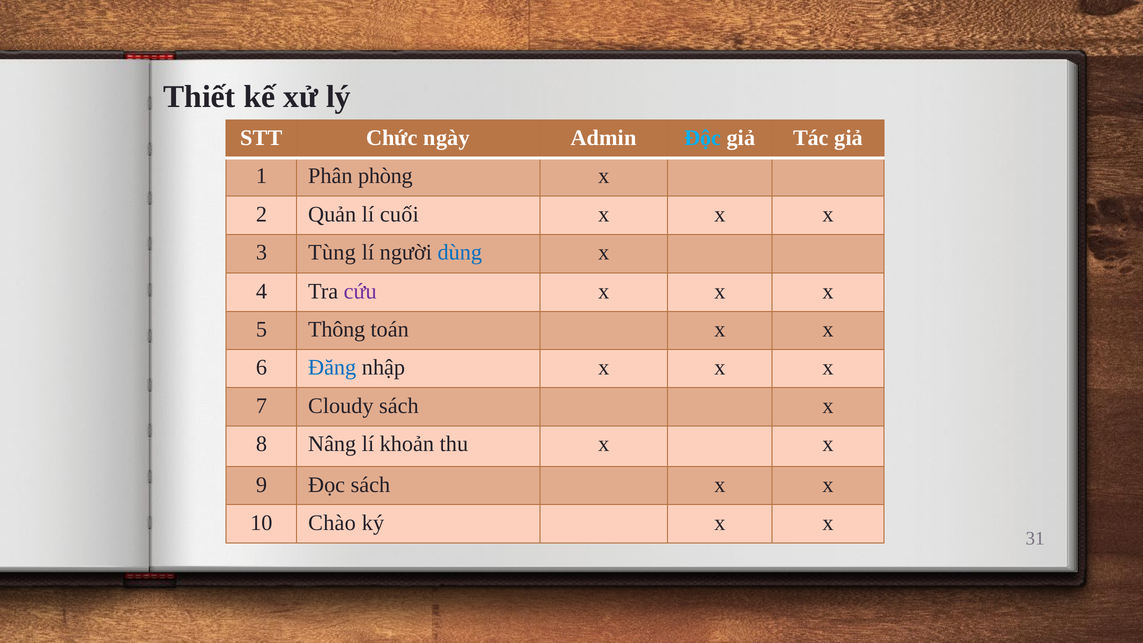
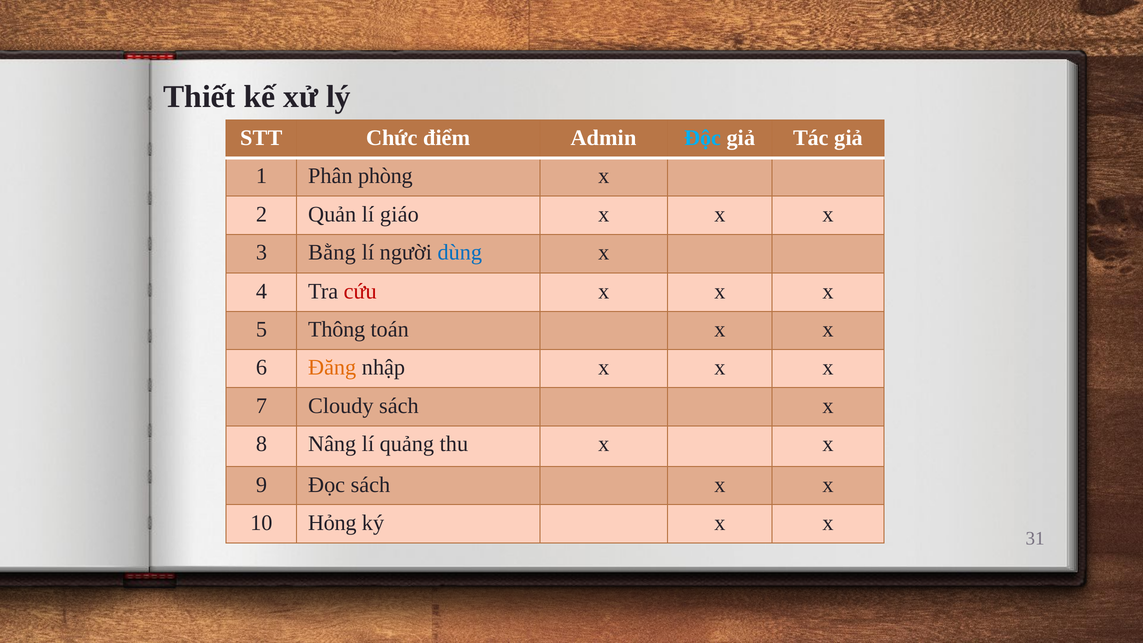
ngày: ngày -> điểm
cuối: cuối -> giáo
Tùng: Tùng -> Bằng
cứu colour: purple -> red
Đăng colour: blue -> orange
khoản: khoản -> quảng
Chào: Chào -> Hỏng
